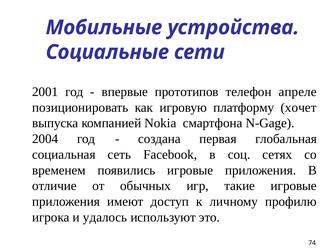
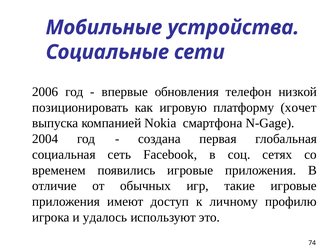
2001: 2001 -> 2006
прототипов: прототипов -> обновления
апреле: апреле -> низкой
